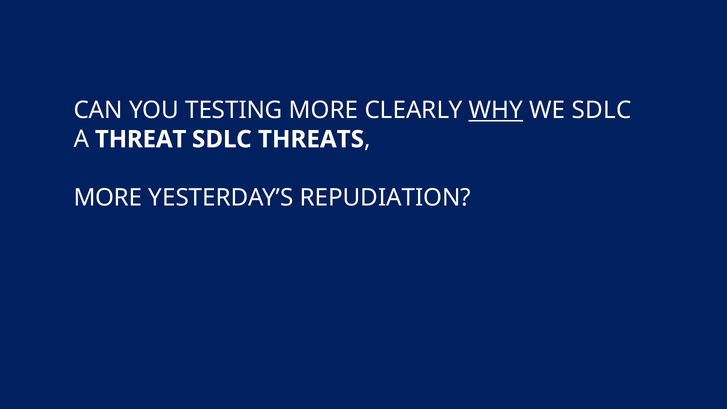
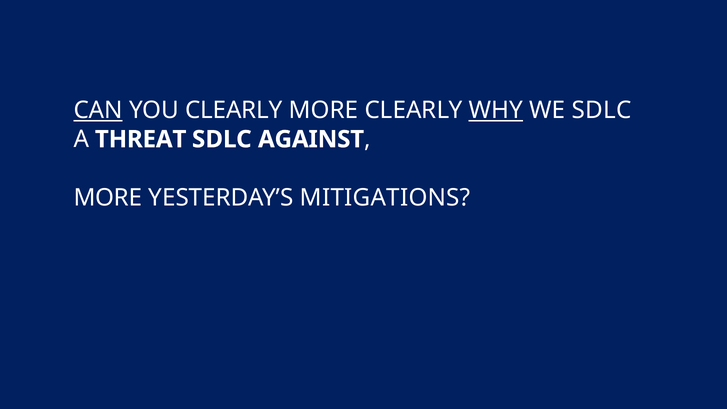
CAN underline: none -> present
YOU TESTING: TESTING -> CLEARLY
THREATS: THREATS -> AGAINST
REPUDIATION: REPUDIATION -> MITIGATIONS
